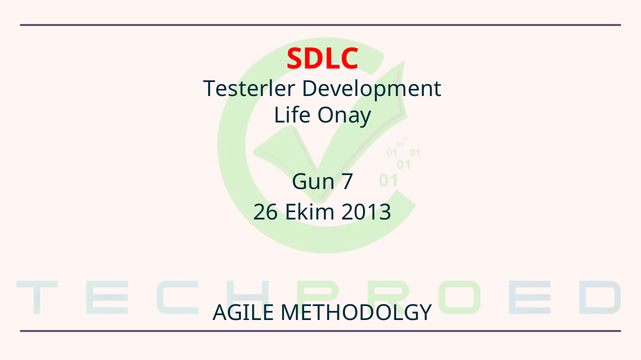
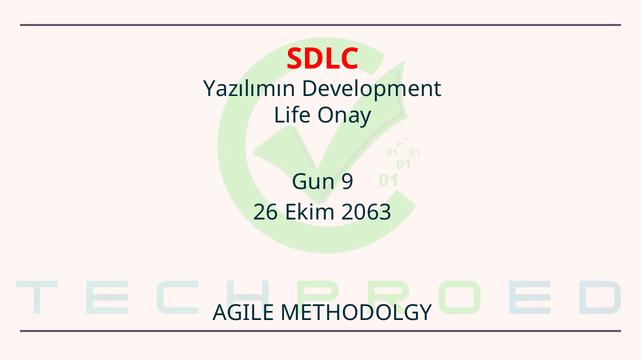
Testerler: Testerler -> Yazılımın
7: 7 -> 9
2013: 2013 -> 2063
